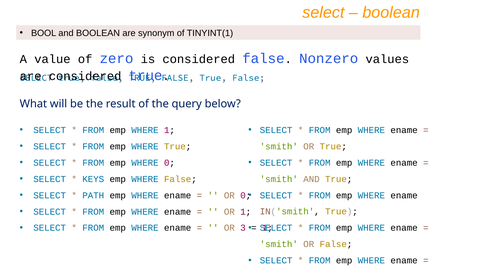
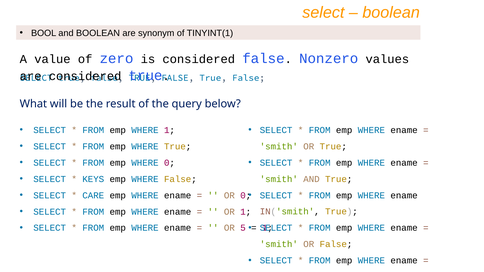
PATH: PATH -> CARE
3: 3 -> 5
